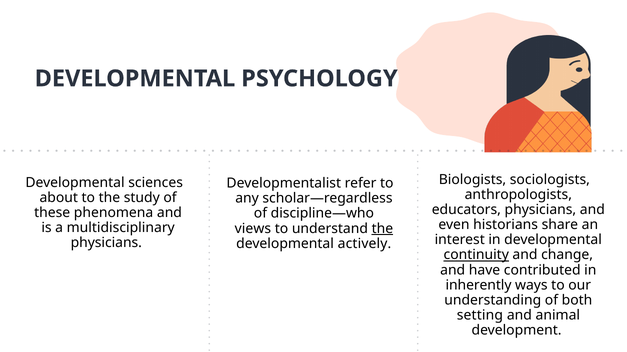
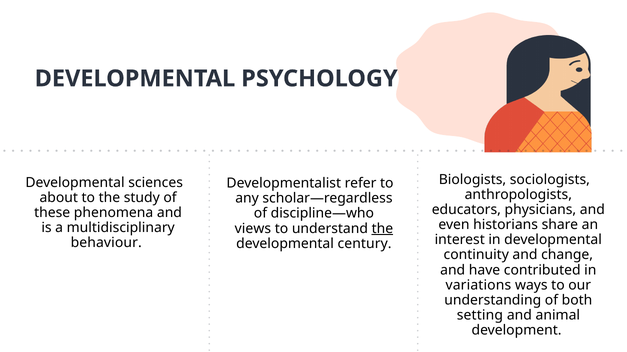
physicians at (106, 243): physicians -> behaviour
actively: actively -> century
continuity underline: present -> none
inherently: inherently -> variations
